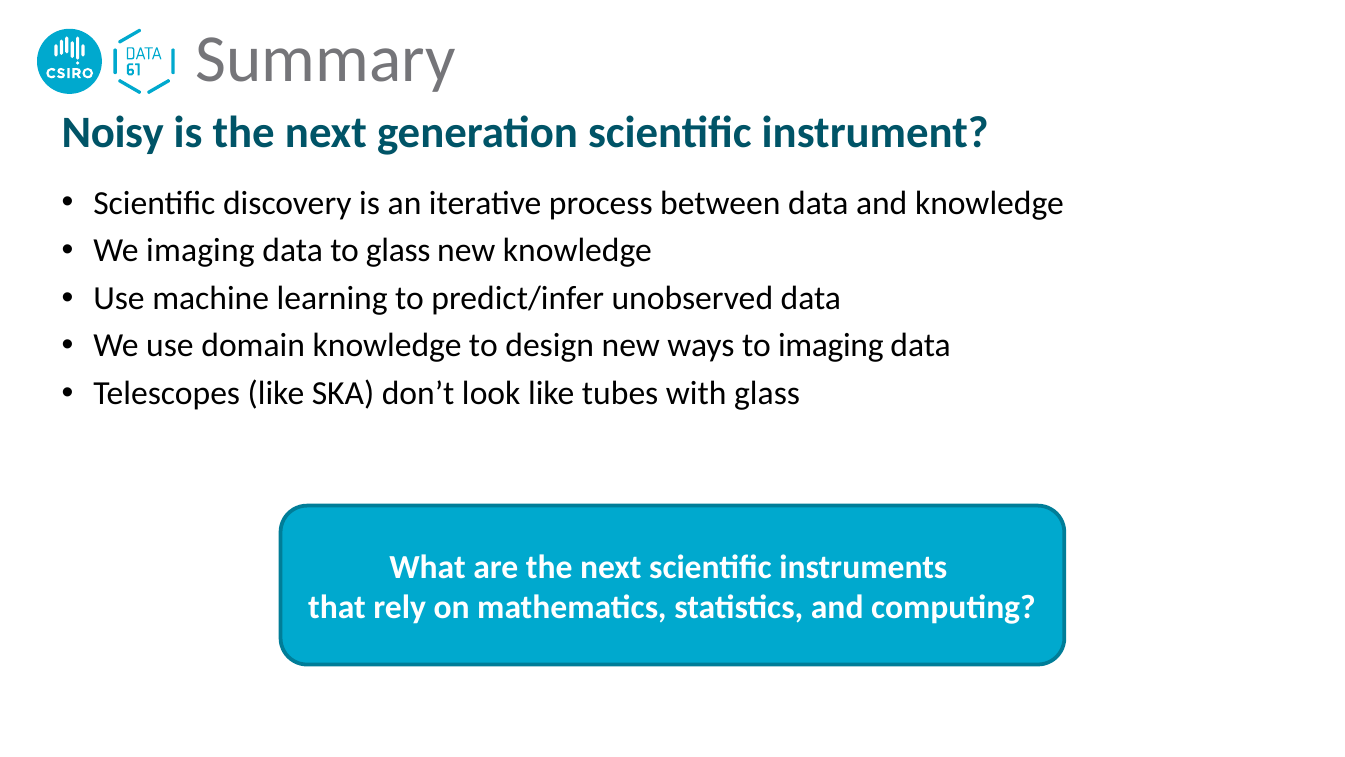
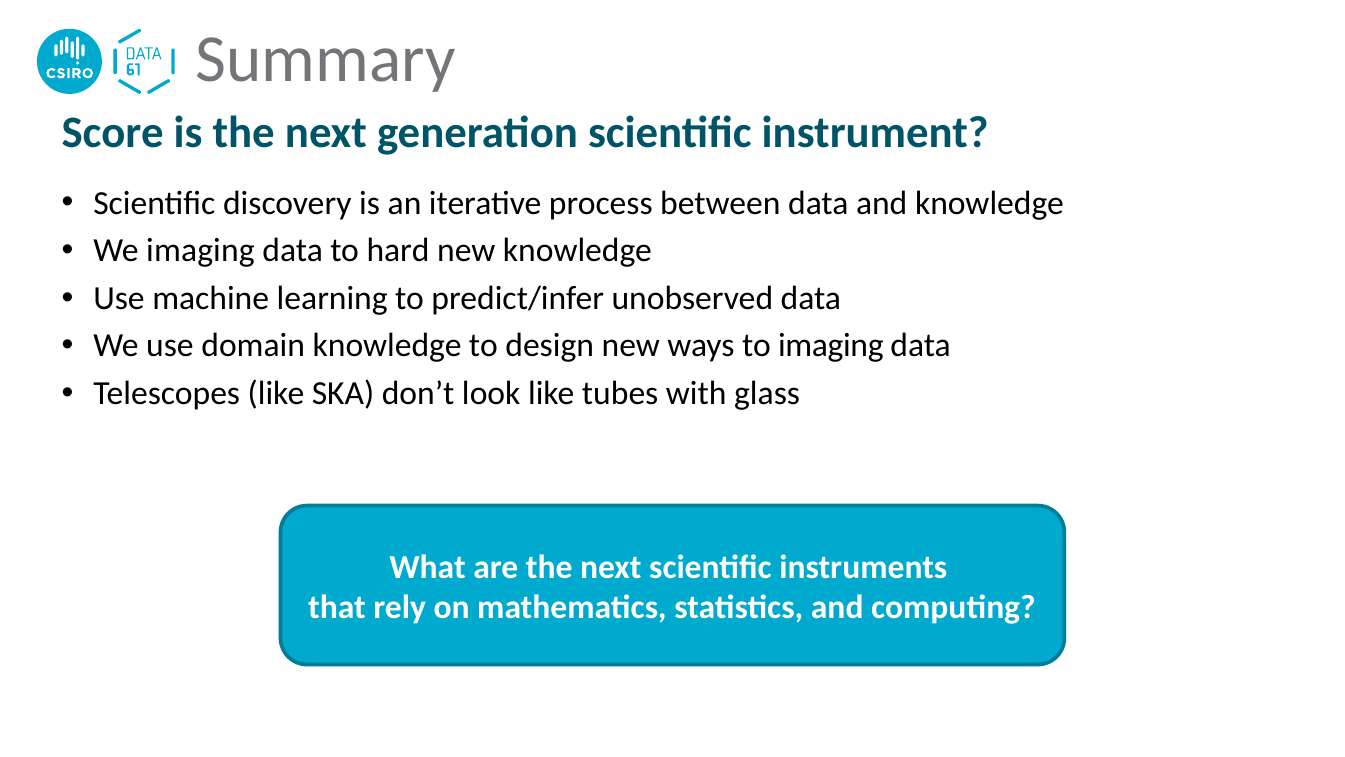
Noisy: Noisy -> Score
to glass: glass -> hard
